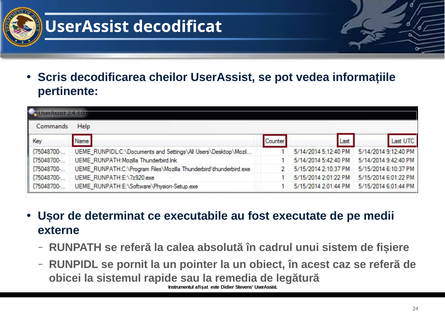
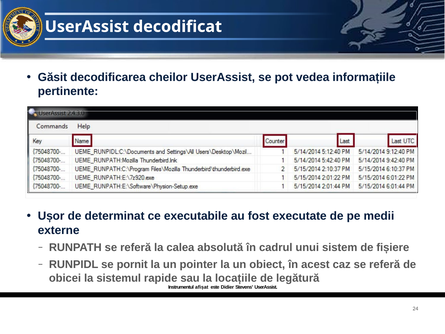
Scris: Scris -> Găsit
remedia: remedia -> locațiile
